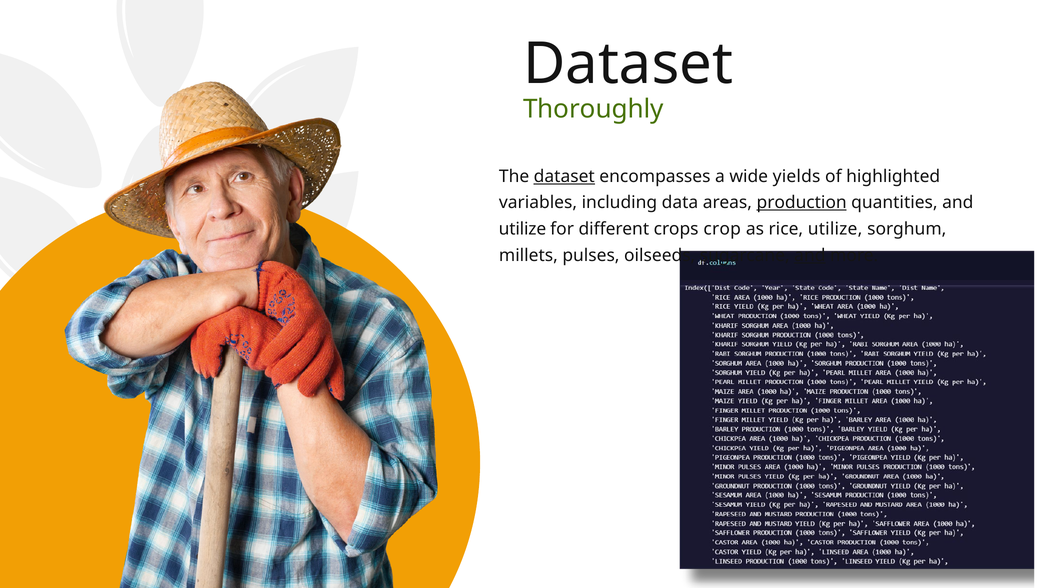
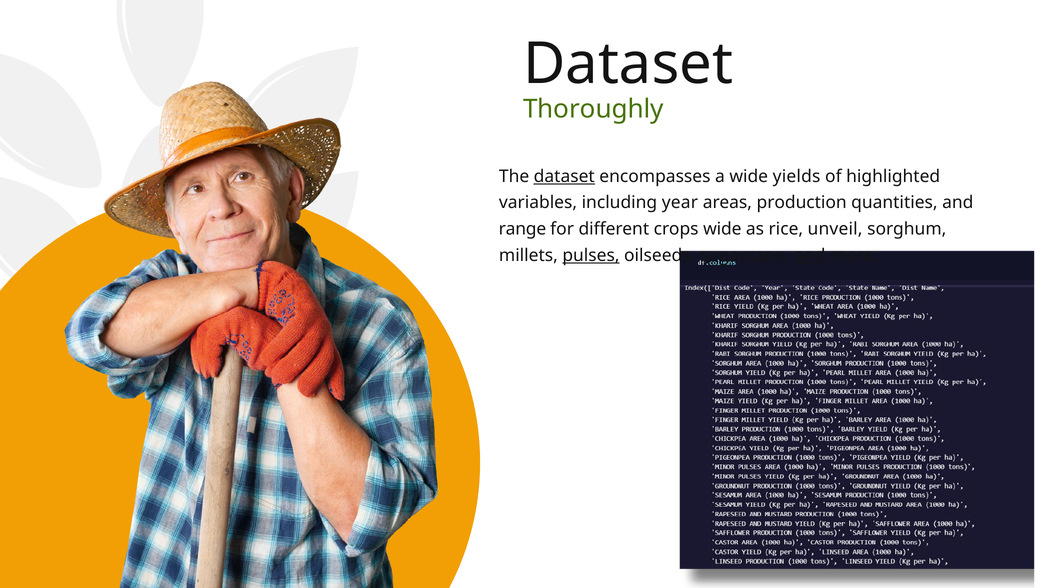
data: data -> year
production underline: present -> none
utilize at (522, 229): utilize -> range
crops crop: crop -> wide
rice utilize: utilize -> unveil
pulses underline: none -> present
